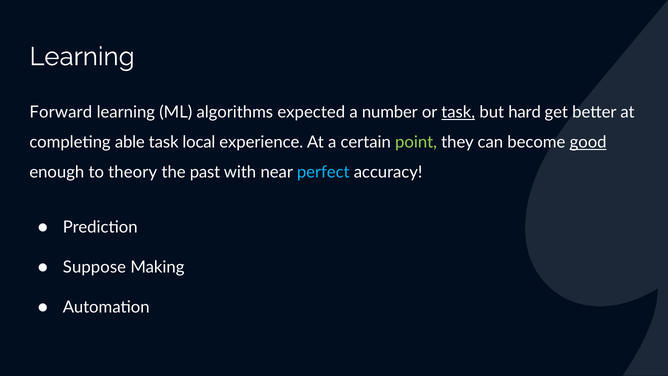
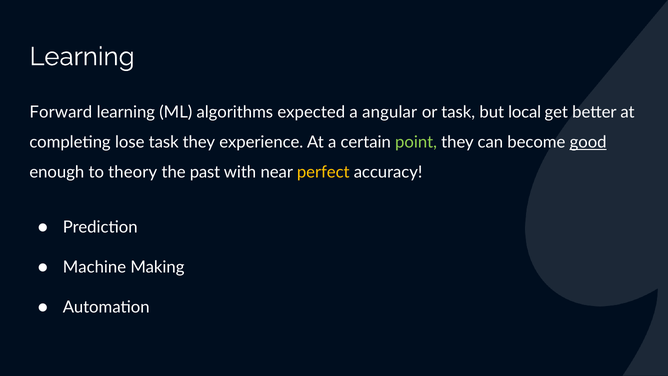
number: number -> angular
task at (458, 112) underline: present -> none
hard: hard -> local
able: able -> lose
task local: local -> they
perfect colour: light blue -> yellow
Suppose: Suppose -> Machine
